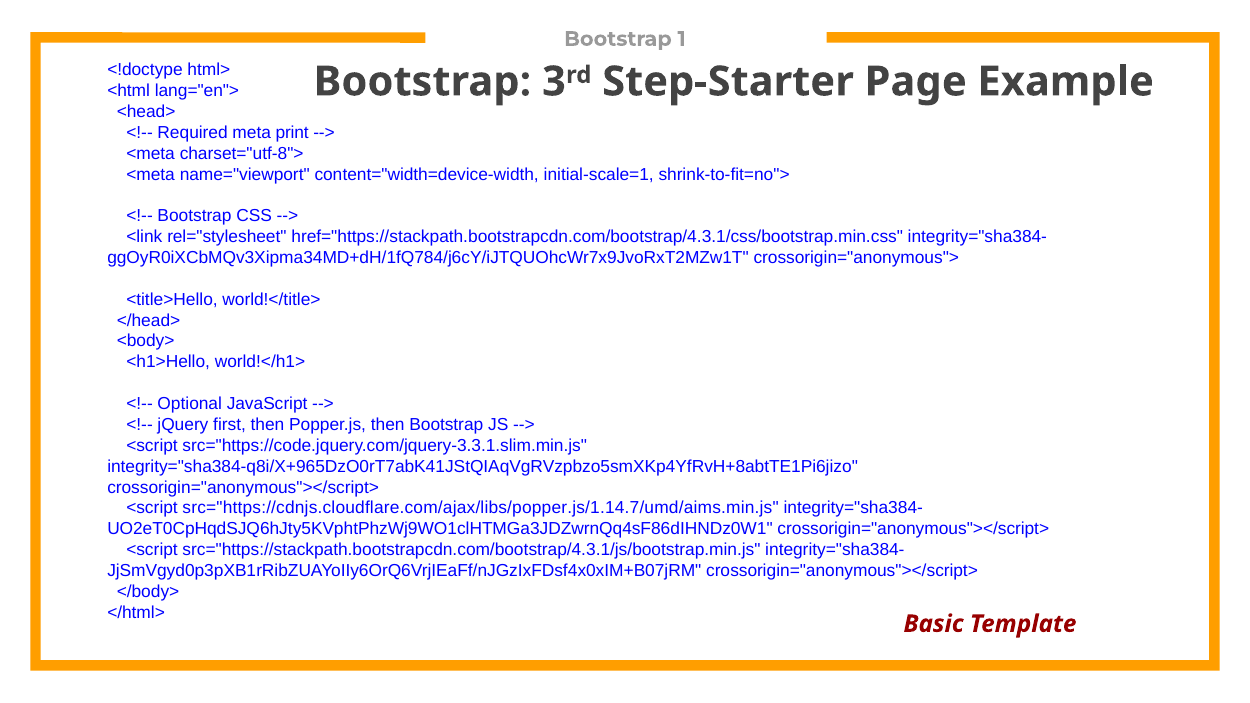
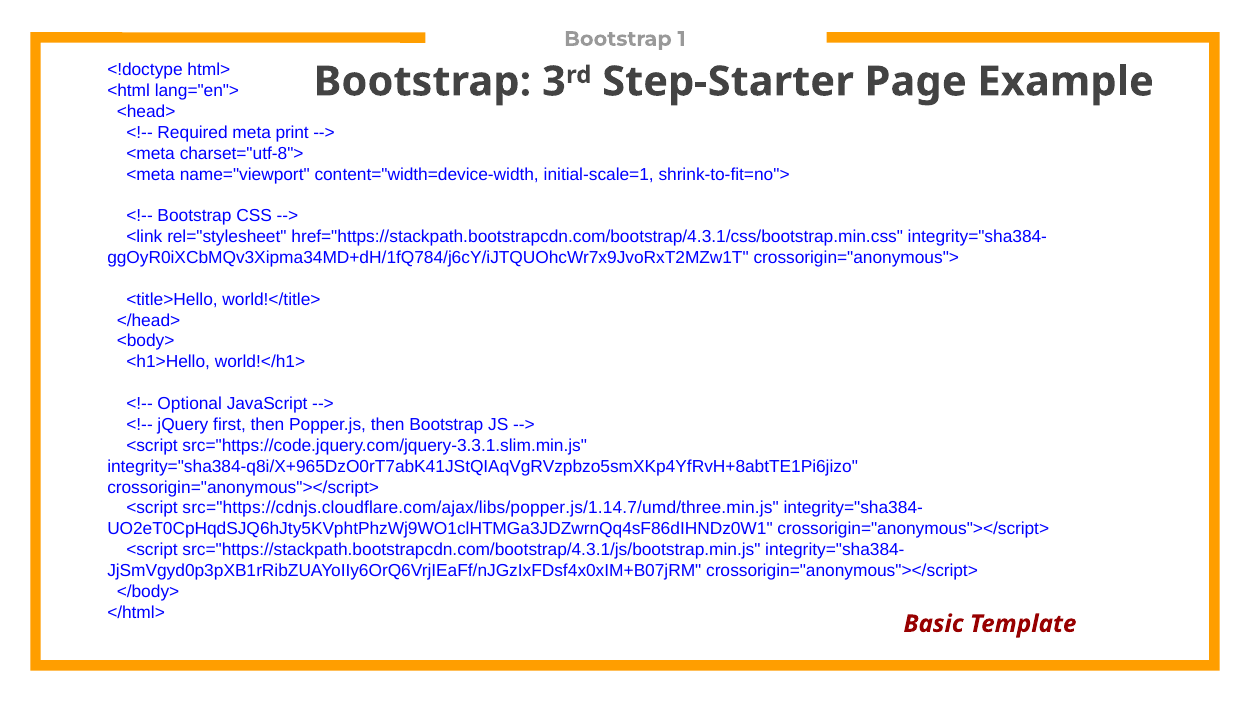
src="https://cdnjs.cloudflare.com/ajax/libs/popper.js/1.14.7/umd/aims.min.js: src="https://cdnjs.cloudflare.com/ajax/libs/popper.js/1.14.7/umd/aims.min.js -> src="https://cdnjs.cloudflare.com/ajax/libs/popper.js/1.14.7/umd/three.min.js
